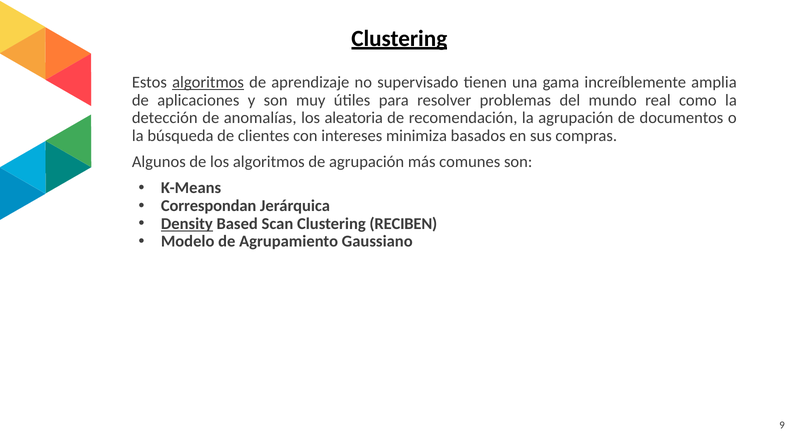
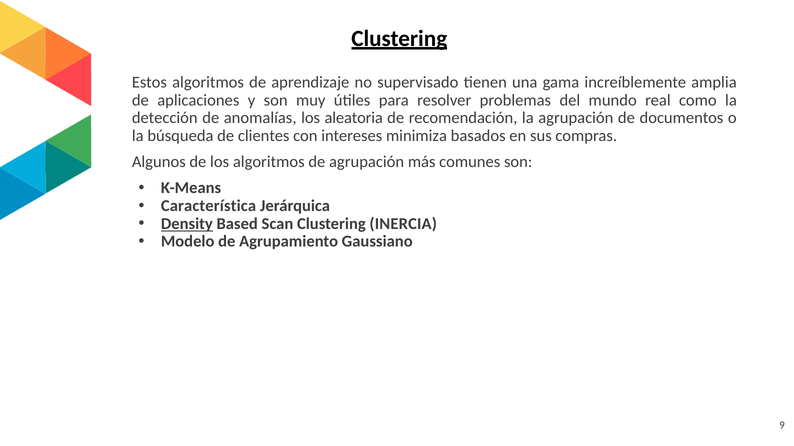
algoritmos at (208, 82) underline: present -> none
Correspondan: Correspondan -> Característica
RECIBEN: RECIBEN -> INERCIA
